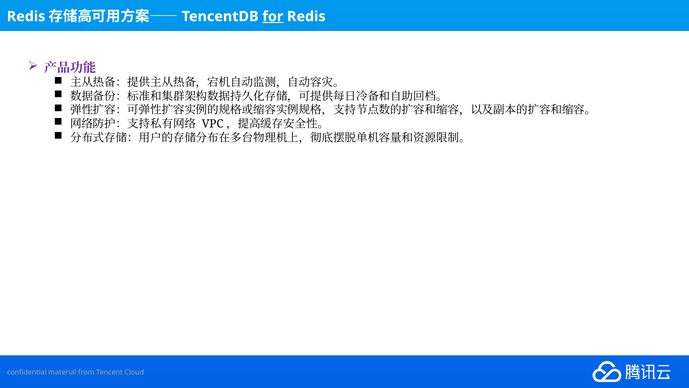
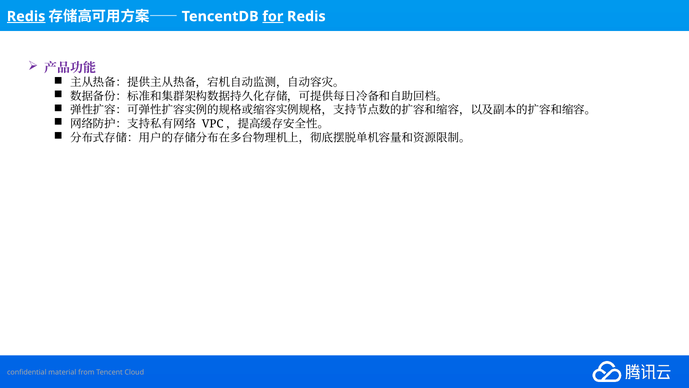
Redis at (26, 16) underline: none -> present
